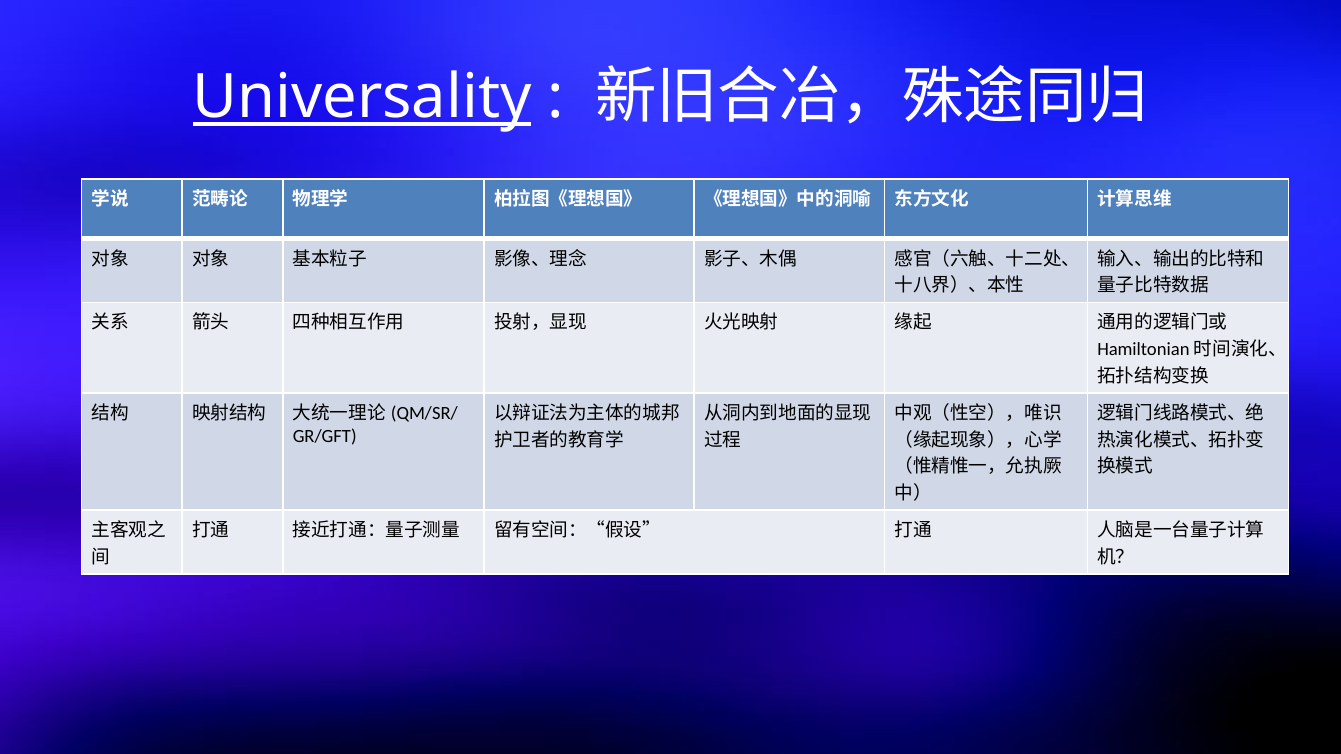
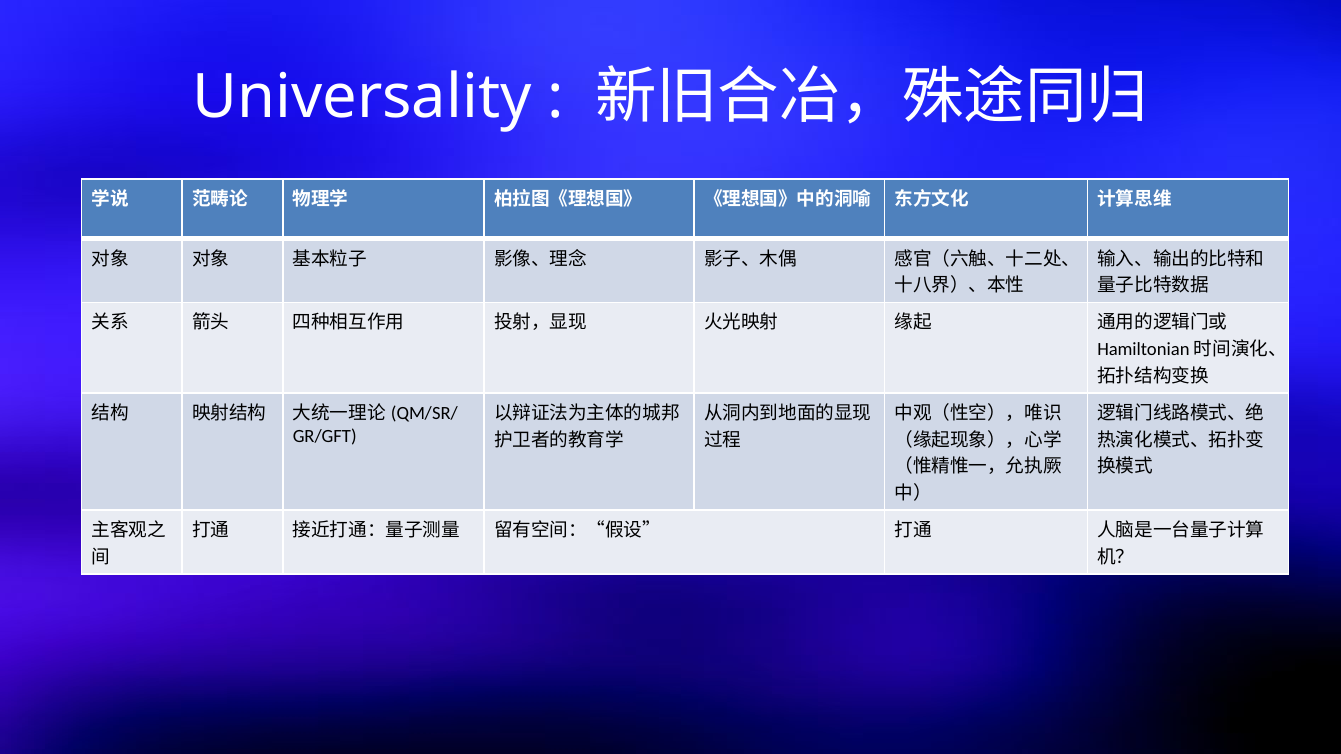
Universality underline: present -> none
